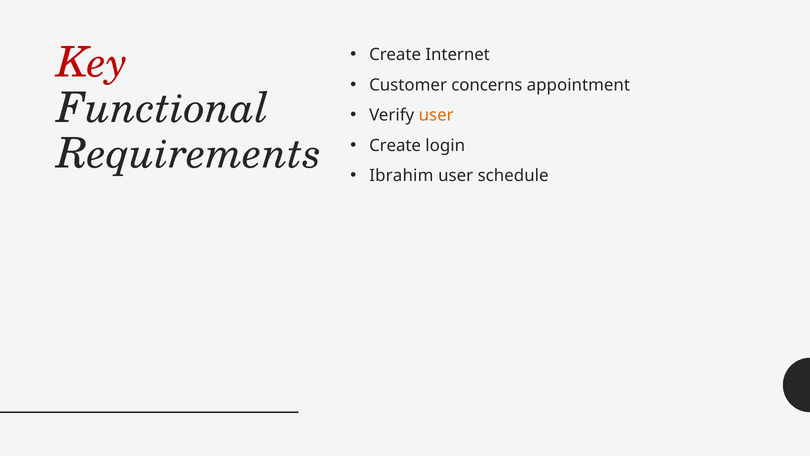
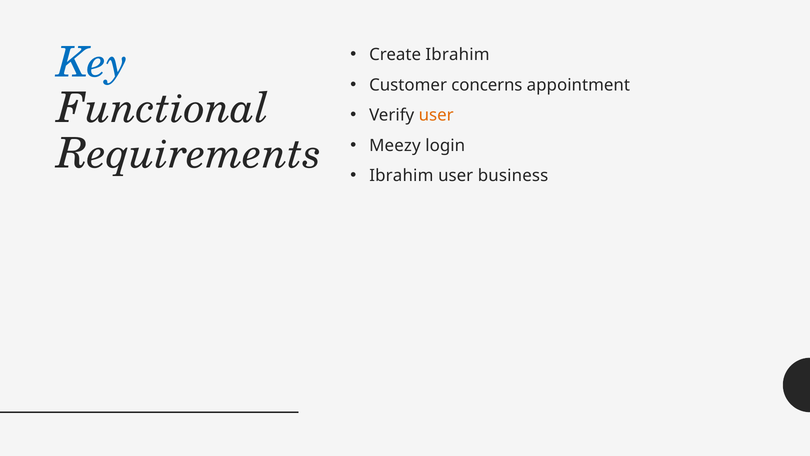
Create Internet: Internet -> Ibrahim
Key colour: red -> blue
Create at (395, 145): Create -> Meezy
schedule: schedule -> business
